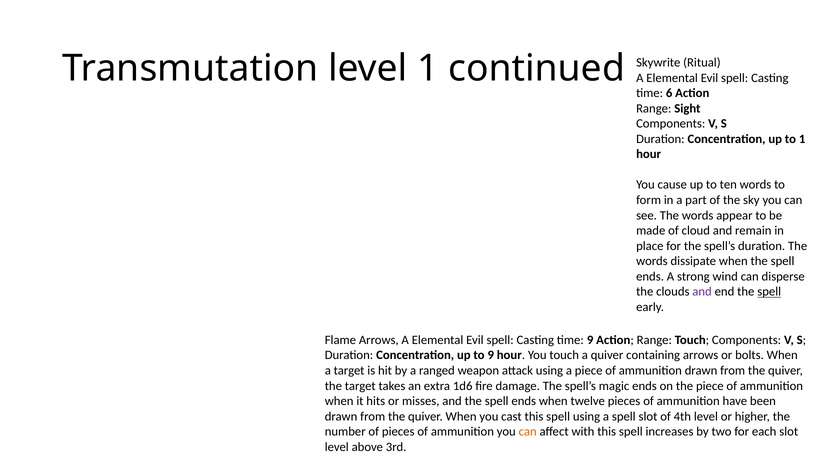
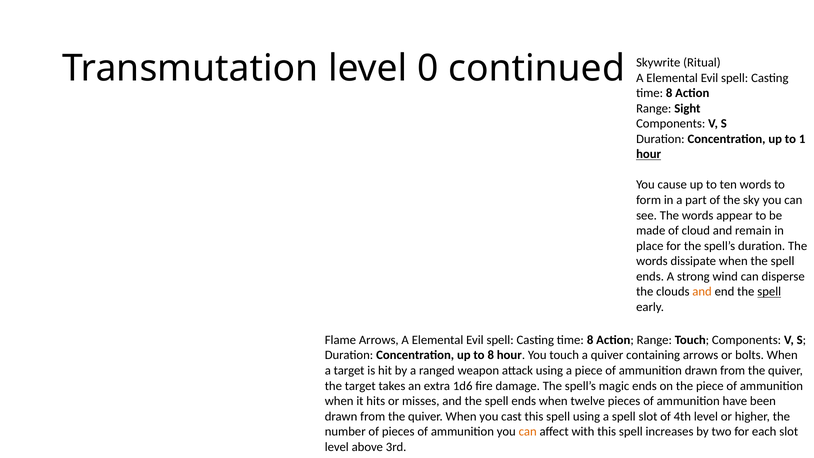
level 1: 1 -> 0
6 at (669, 93): 6 -> 8
hour at (649, 154) underline: none -> present
and at (702, 292) colour: purple -> orange
9 at (590, 340): 9 -> 8
to 9: 9 -> 8
